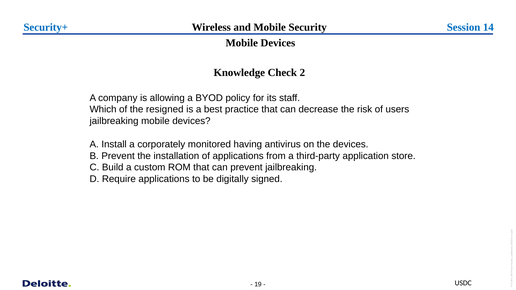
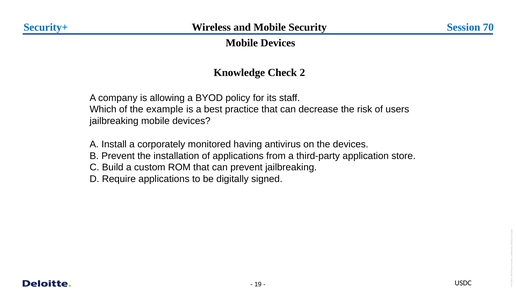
14: 14 -> 70
resigned: resigned -> example
